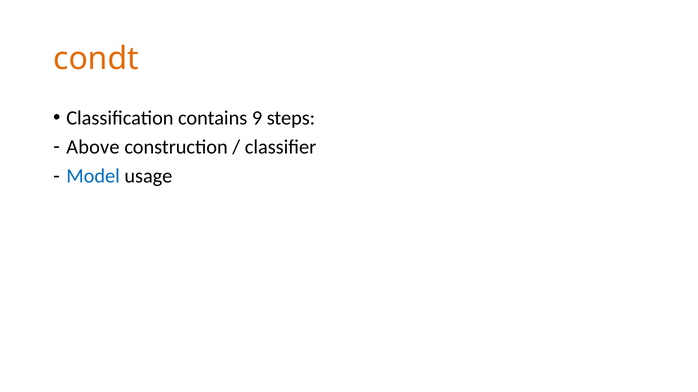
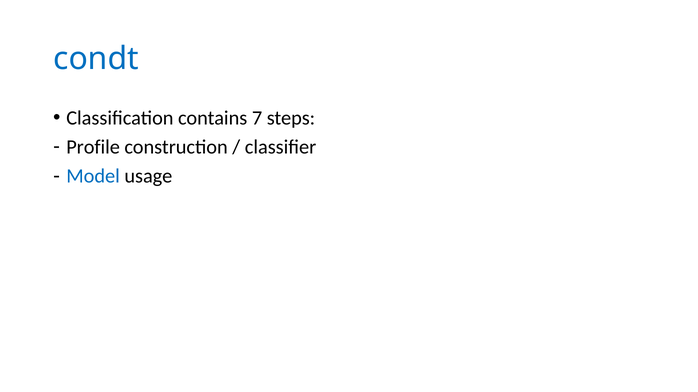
condt colour: orange -> blue
9: 9 -> 7
Above: Above -> Profile
